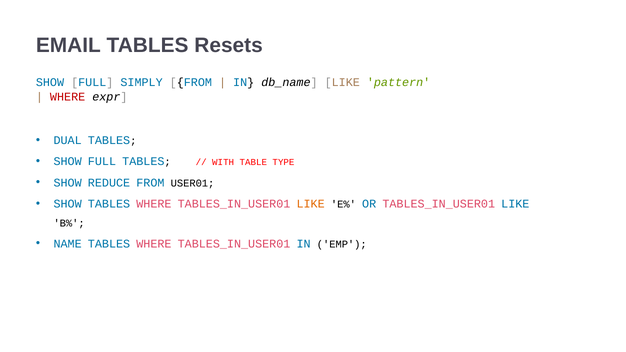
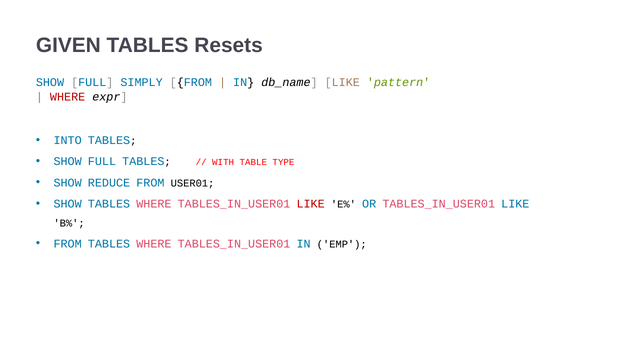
EMAIL: EMAIL -> GIVEN
DUAL: DUAL -> INTO
LIKE at (311, 204) colour: orange -> red
NAME at (68, 244): NAME -> FROM
